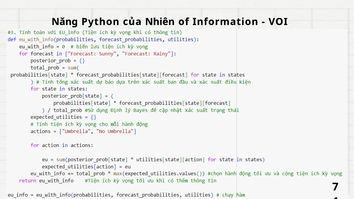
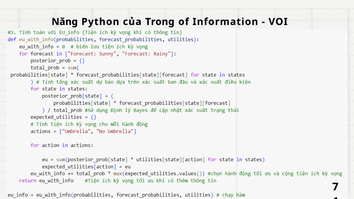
Nhiên: Nhiên -> Trong
